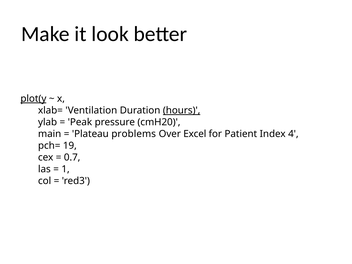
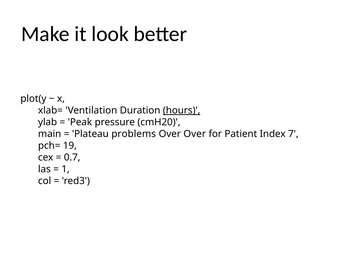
plot(y underline: present -> none
Over Excel: Excel -> Over
4: 4 -> 7
